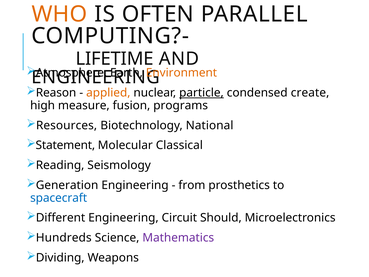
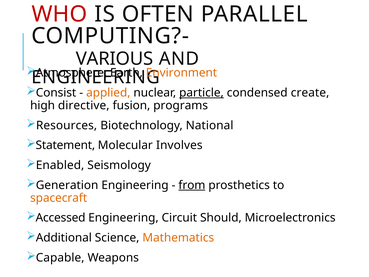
WHO colour: orange -> red
LIFETIME: LIFETIME -> VARIOUS
Reason: Reason -> Consist
measure: measure -> directive
Classical: Classical -> Involves
Reading: Reading -> Enabled
from underline: none -> present
spacecraft colour: blue -> orange
Different: Different -> Accessed
Hundreds: Hundreds -> Additional
Mathematics colour: purple -> orange
Dividing: Dividing -> Capable
